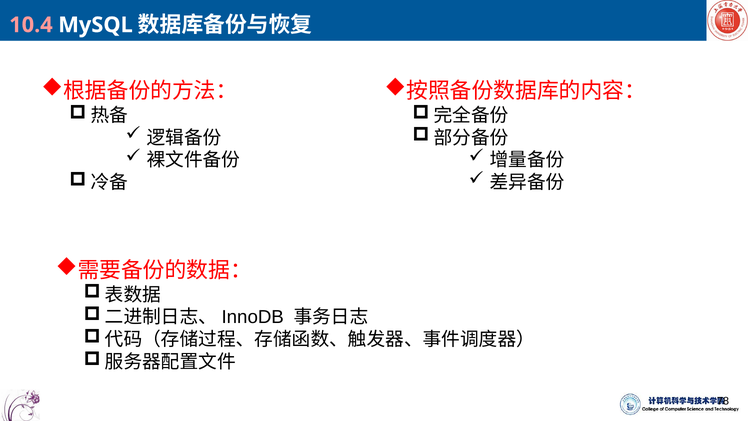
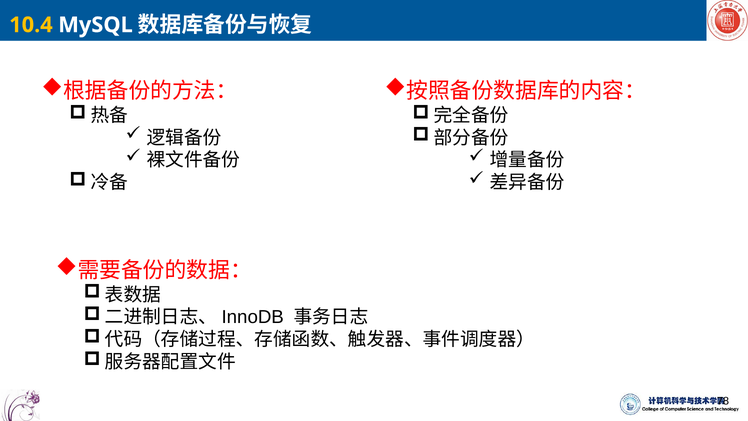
10.4 colour: pink -> yellow
